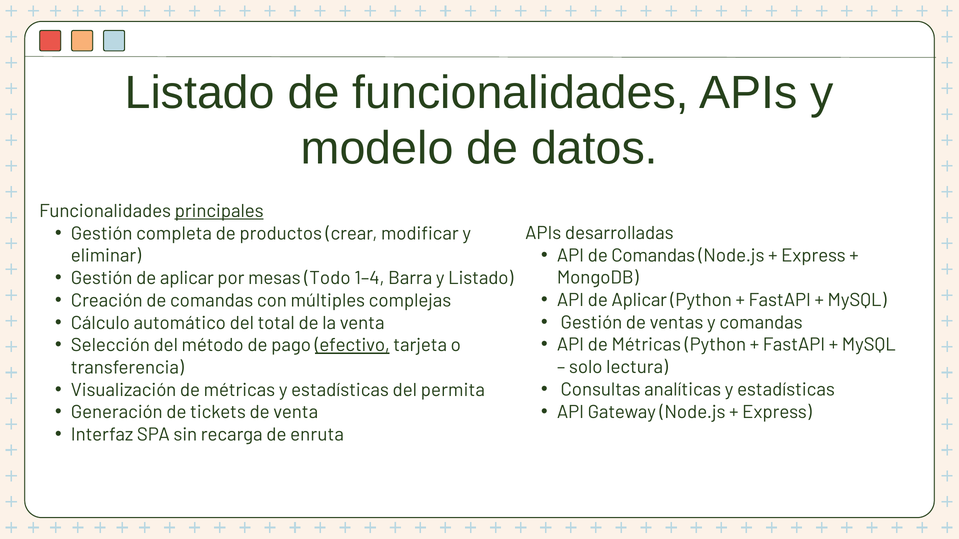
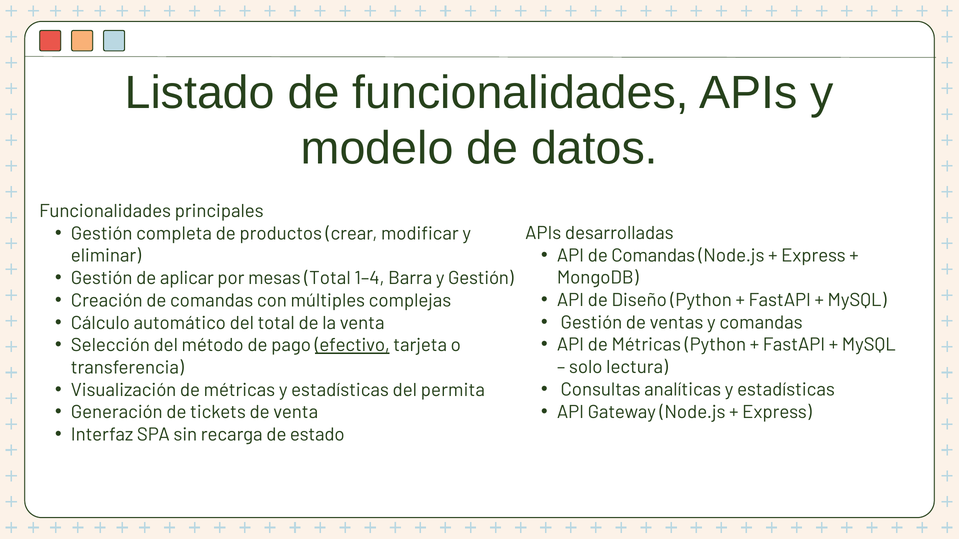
principales underline: present -> none
mesas Todo: Todo -> Total
y Listado: Listado -> Gestión
API de Aplicar: Aplicar -> Diseño
enruta: enruta -> estado
